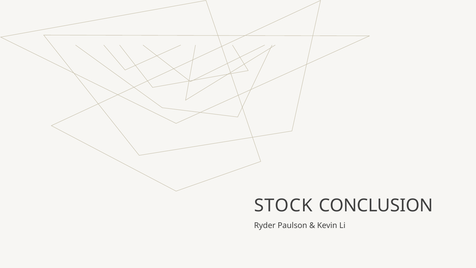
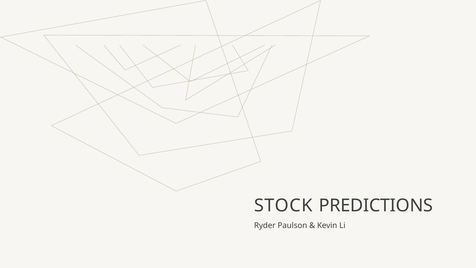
CONCLUSION: CONCLUSION -> PREDICTIONS
